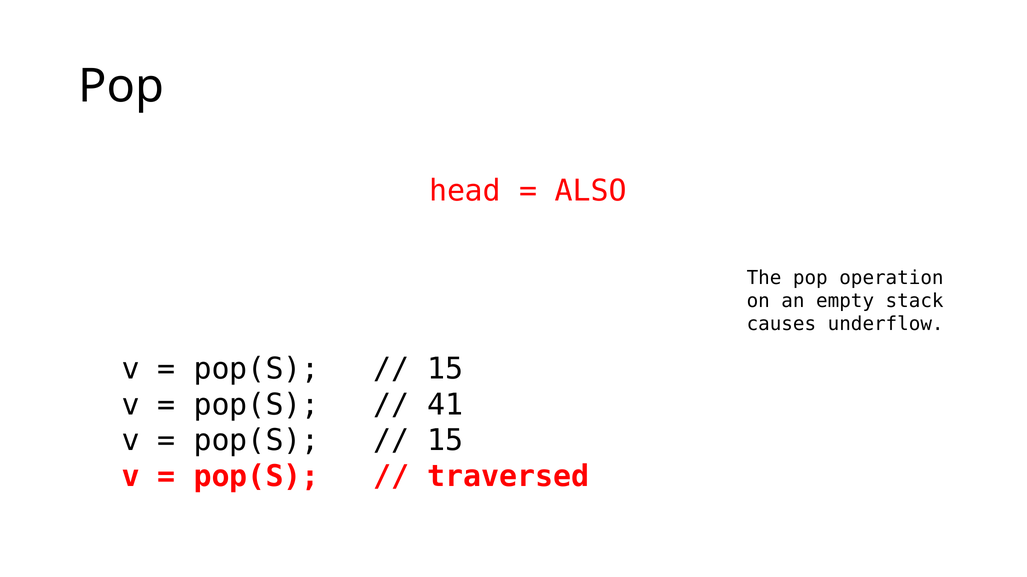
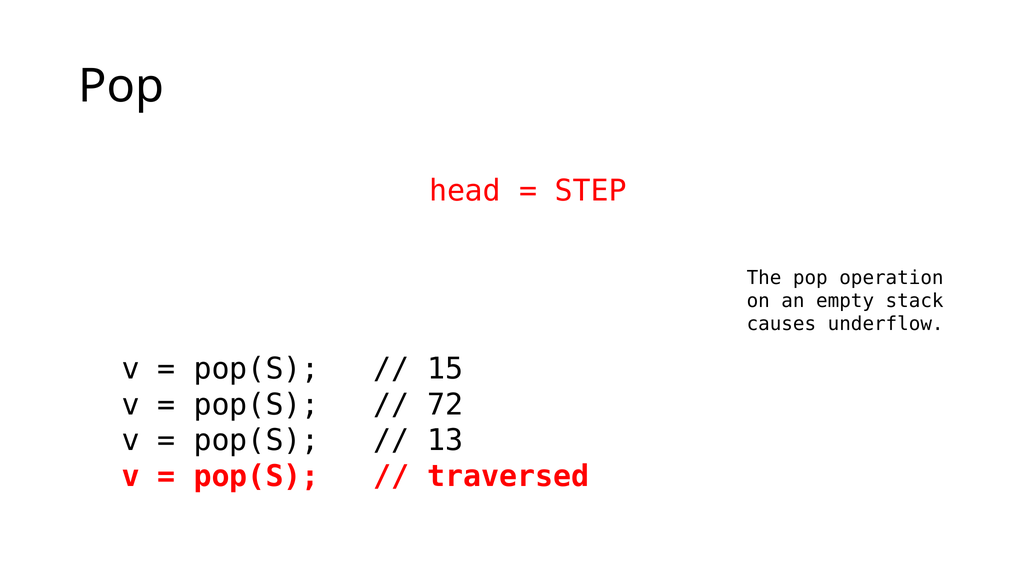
ALSO: ALSO -> STEP
41: 41 -> 72
15 at (445, 441): 15 -> 13
